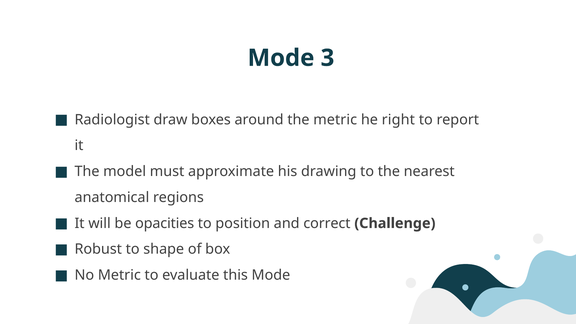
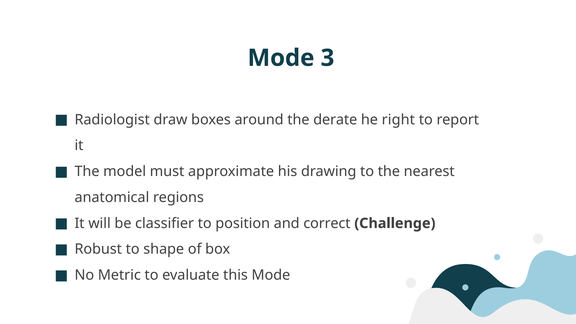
the metric: metric -> derate
opacities: opacities -> classifier
